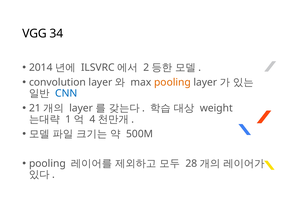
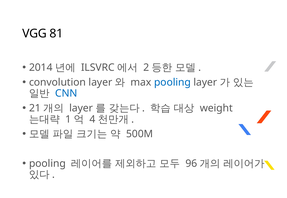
34: 34 -> 81
pooling at (172, 83) colour: orange -> blue
28: 28 -> 96
